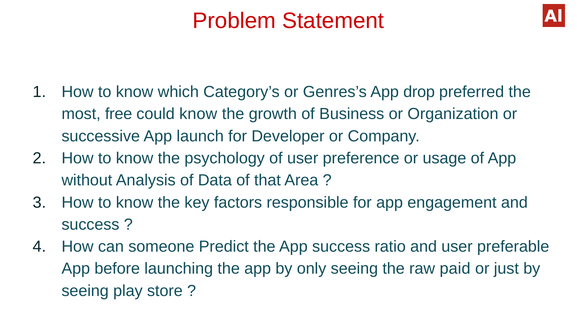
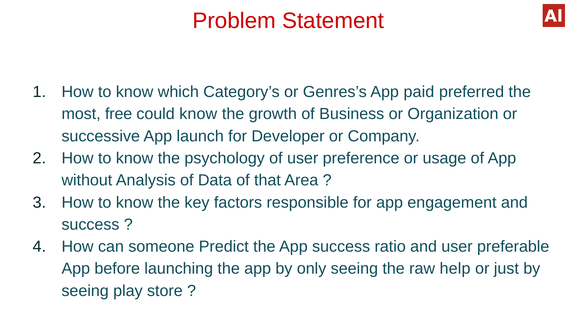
drop: drop -> paid
paid: paid -> help
